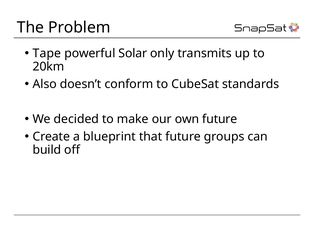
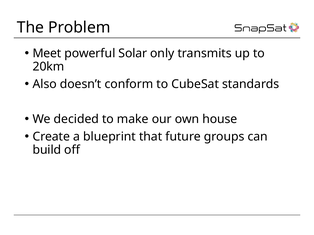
Tape: Tape -> Meet
own future: future -> house
